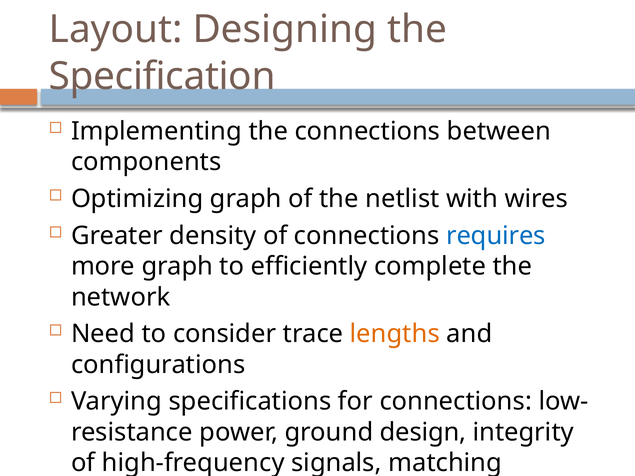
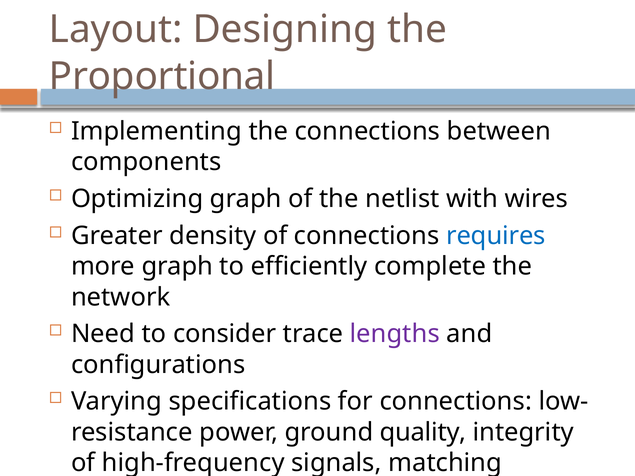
Specification: Specification -> Proportional
lengths colour: orange -> purple
design: design -> quality
